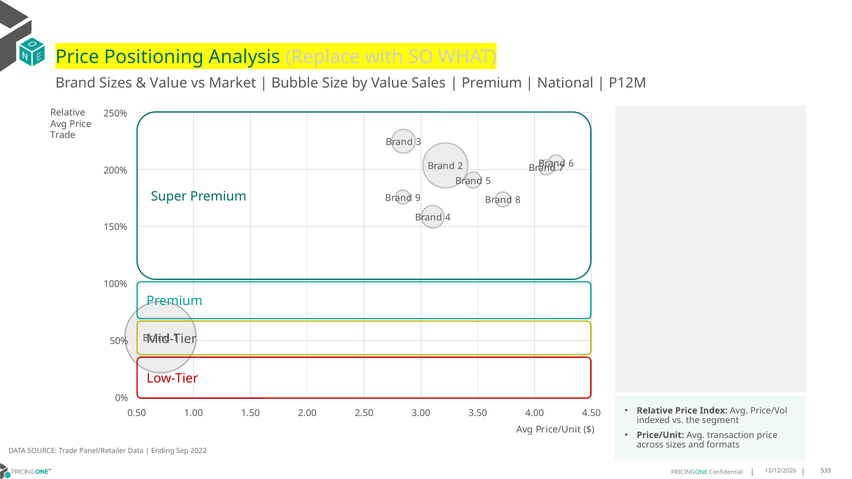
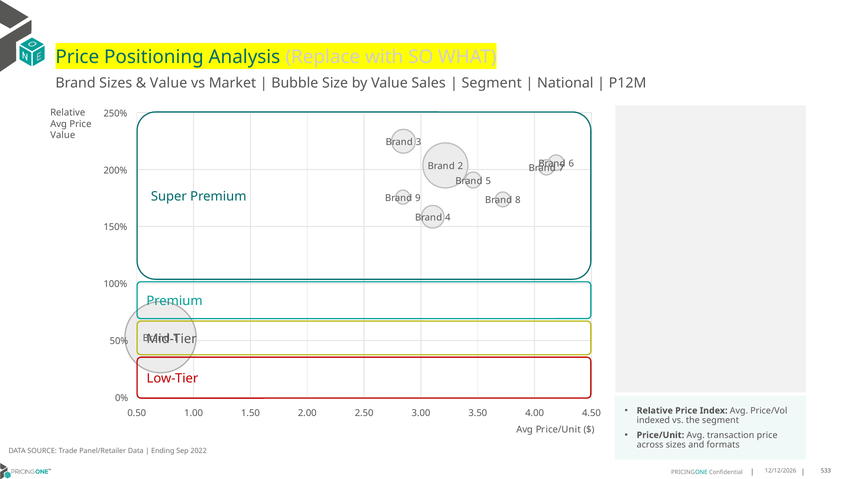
Premium at (492, 83): Premium -> Segment
Trade at (63, 135): Trade -> Value
